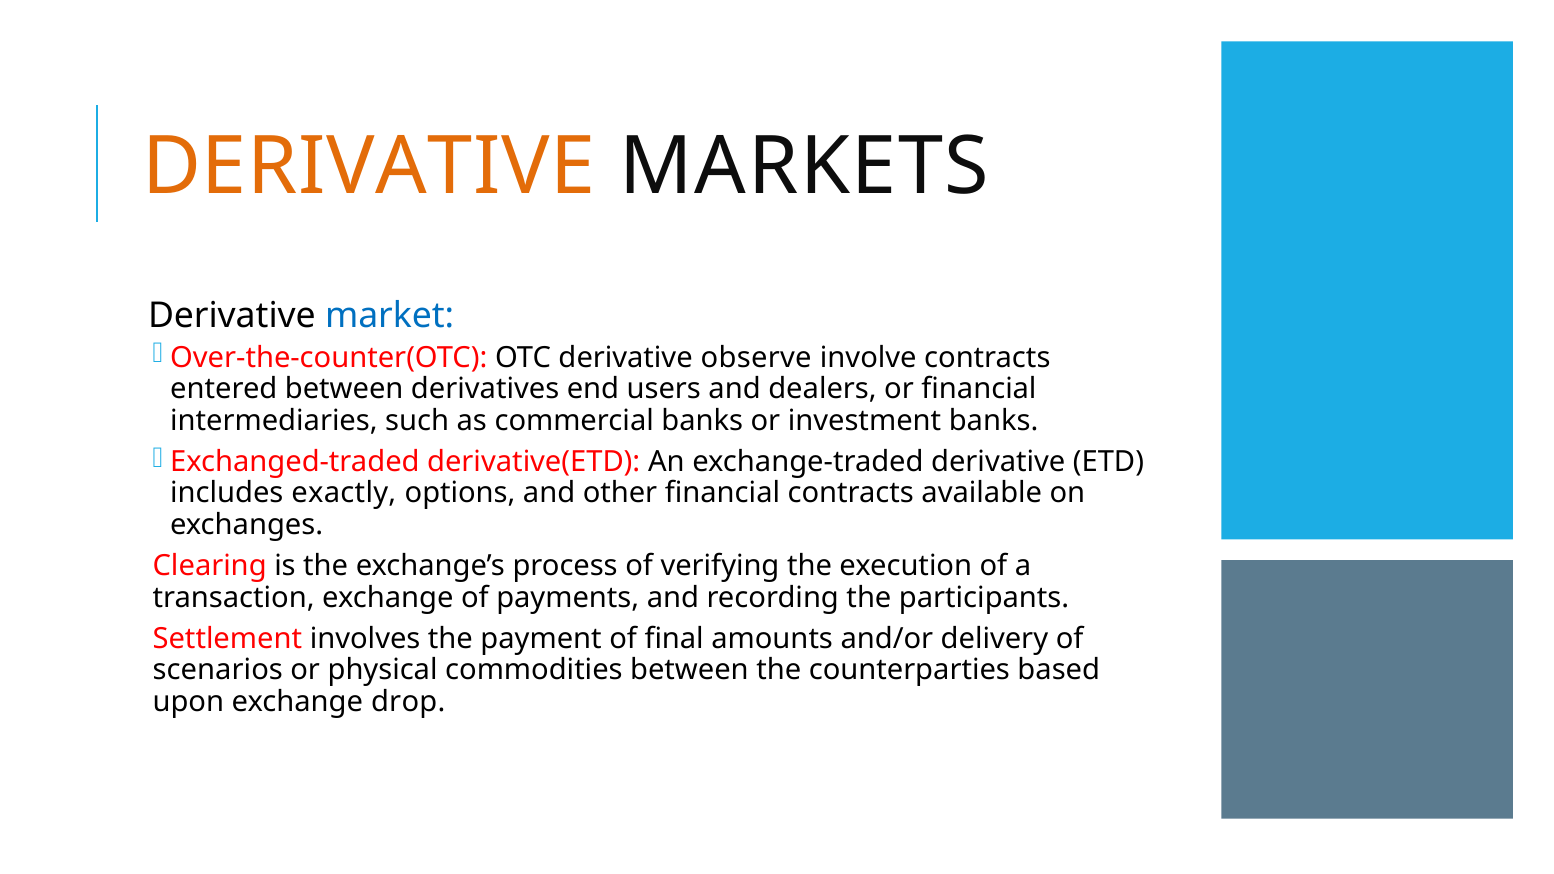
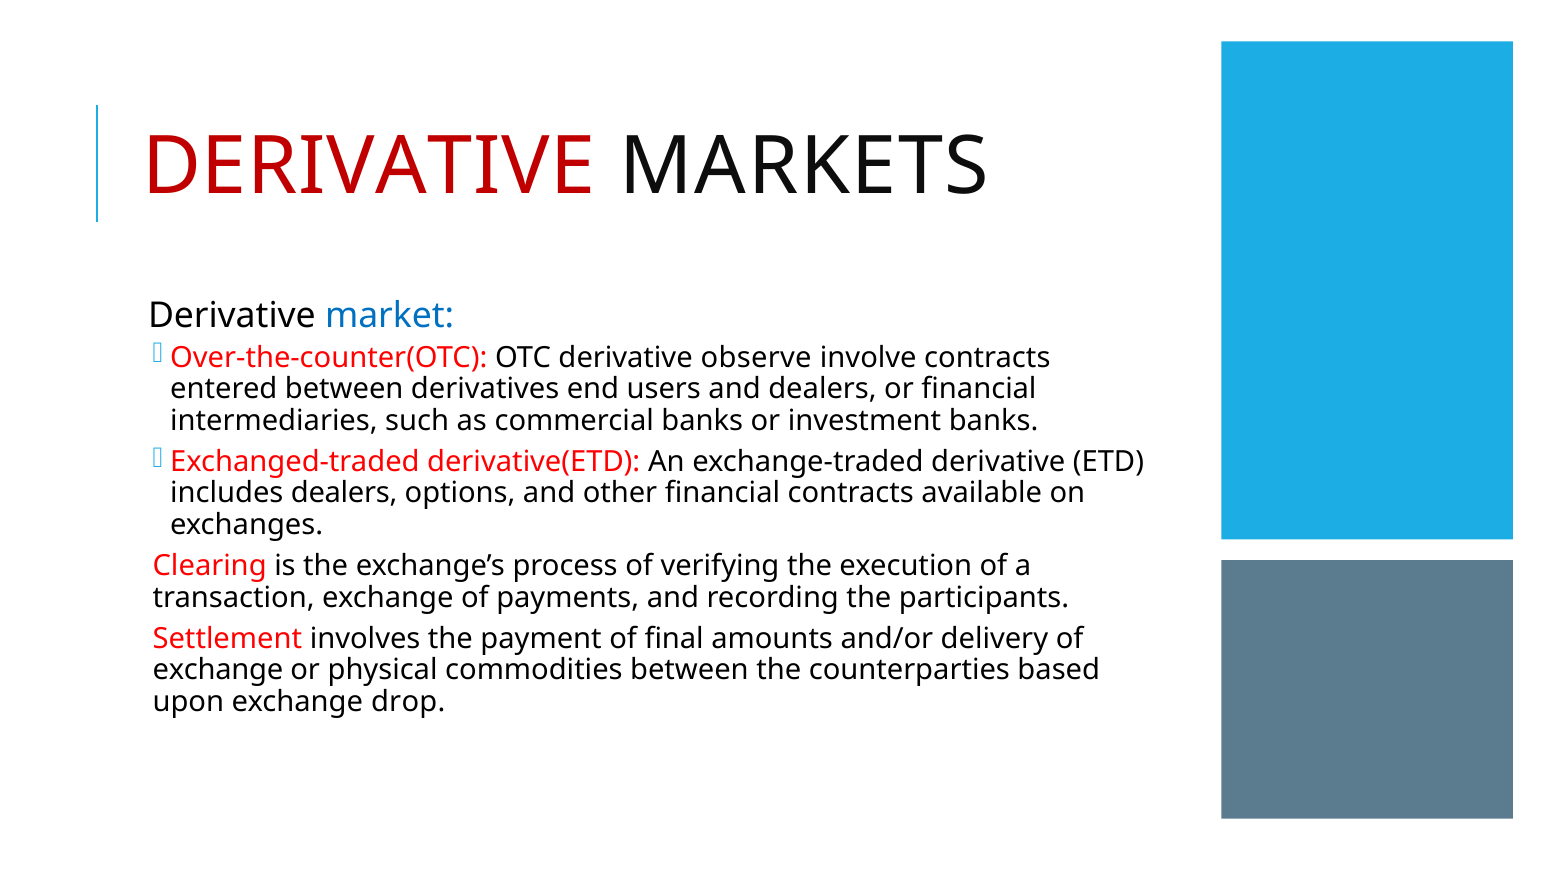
DERIVATIVE at (369, 167) colour: orange -> red
includes exactly: exactly -> dealers
scenarios at (218, 670): scenarios -> exchange
